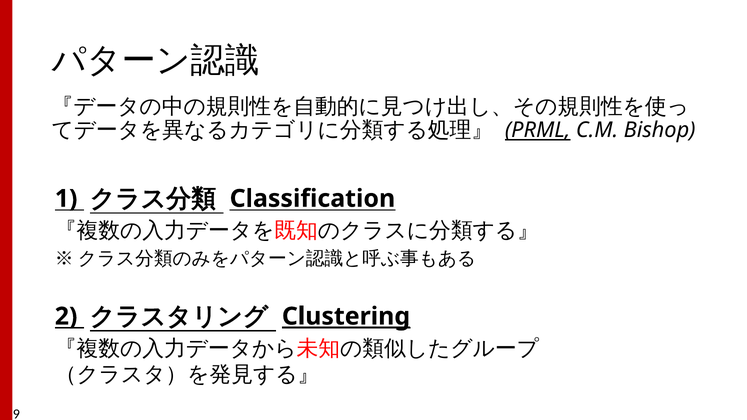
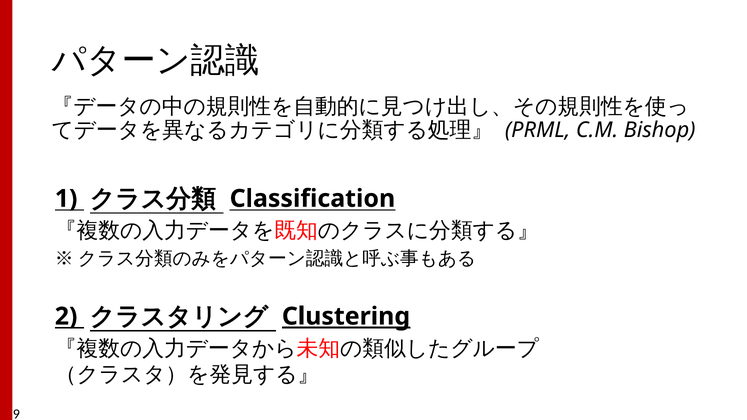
PRML underline: present -> none
